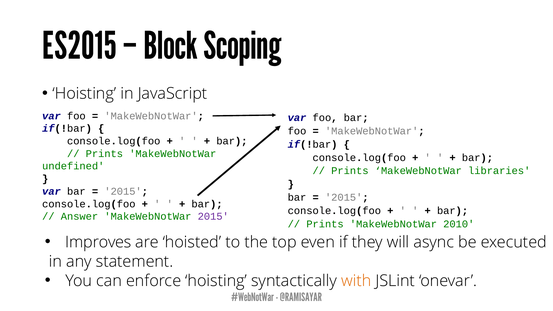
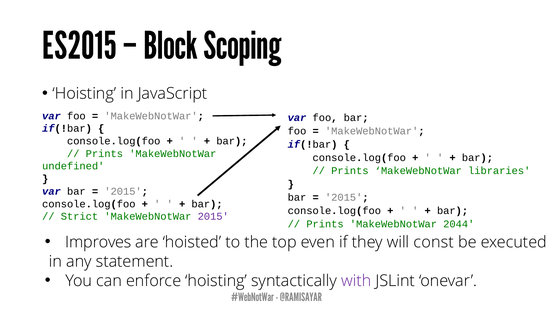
Answer: Answer -> Strict
2010: 2010 -> 2044
async: async -> const
with colour: orange -> purple
